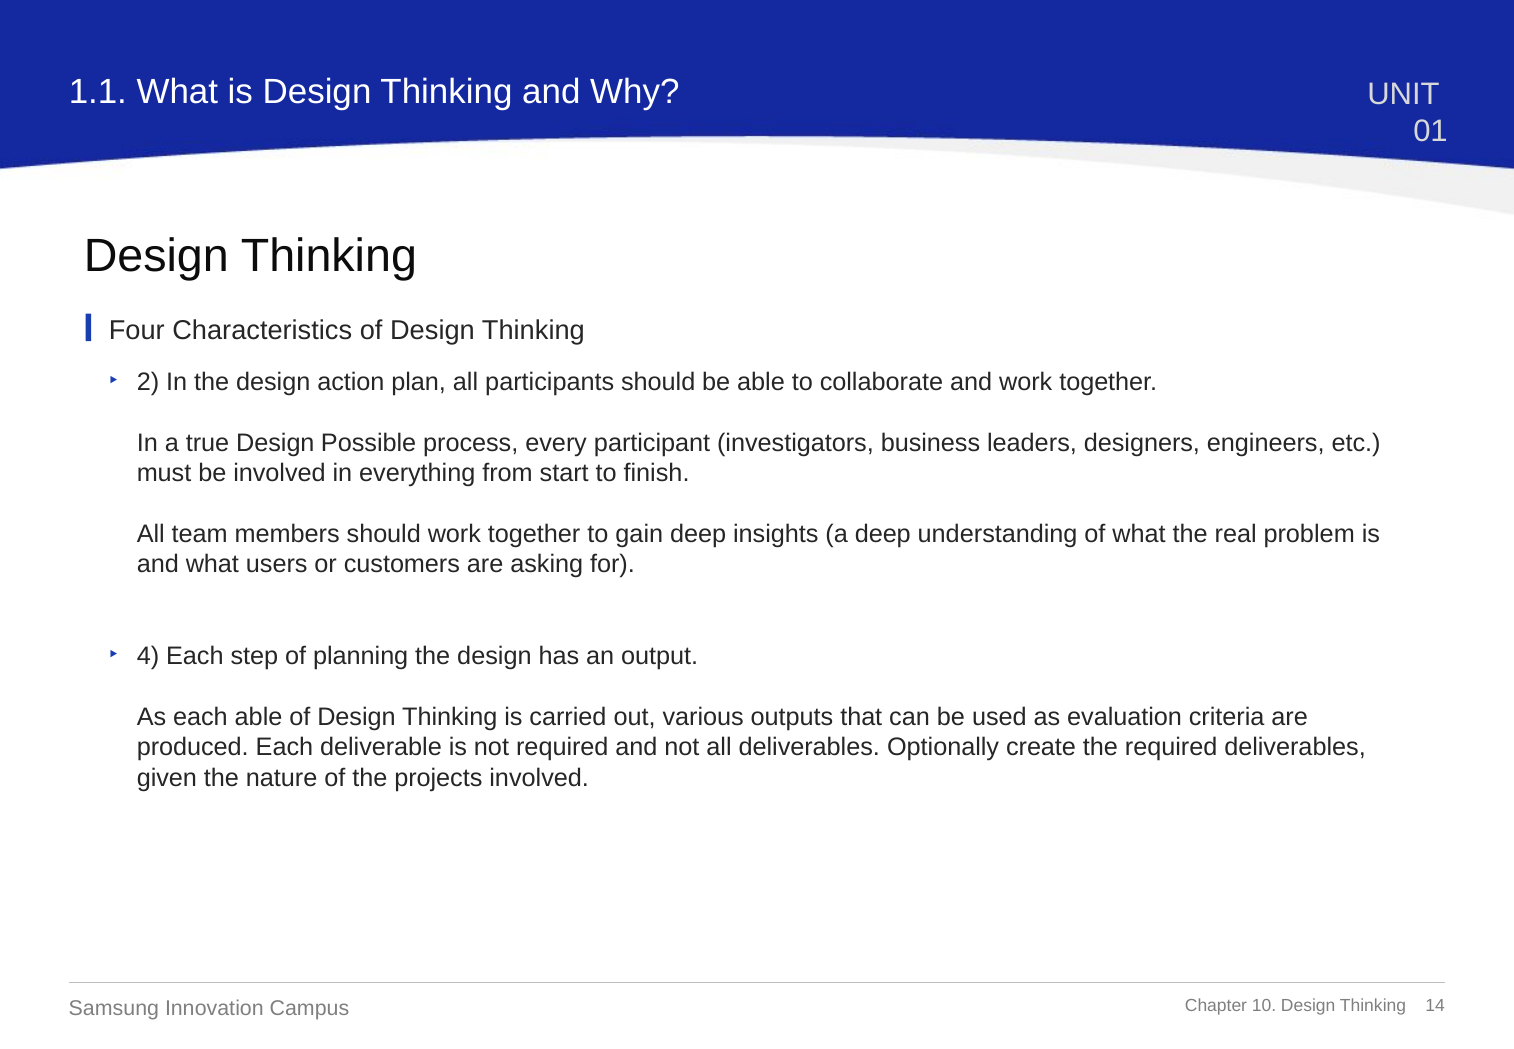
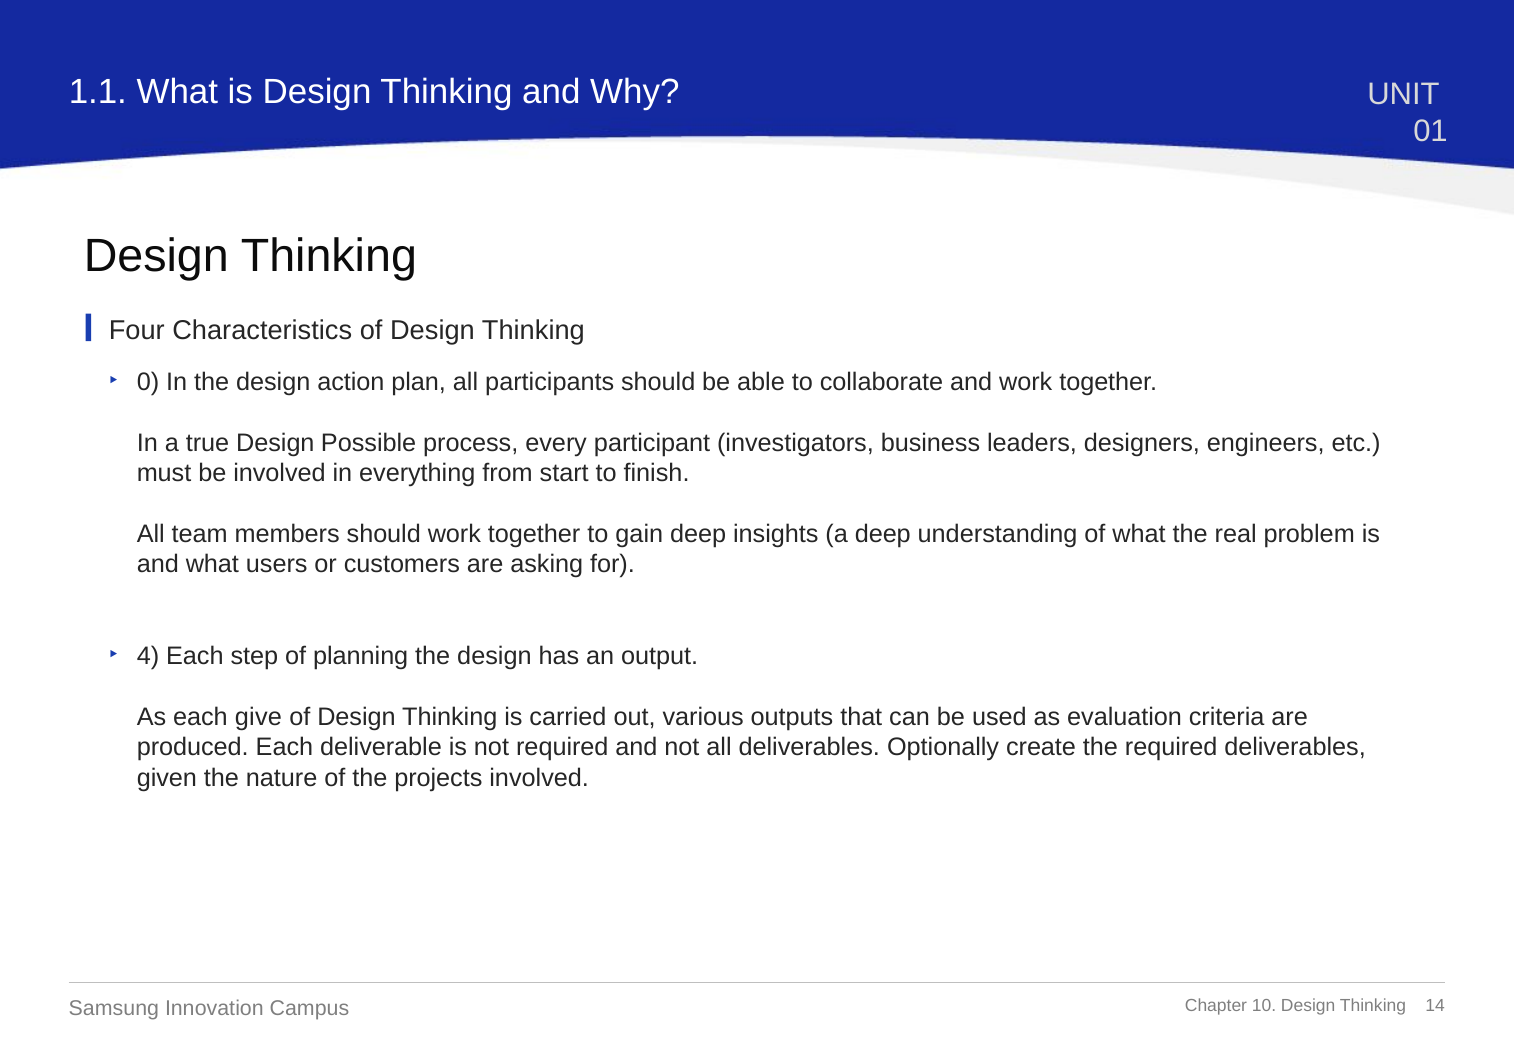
2: 2 -> 0
each able: able -> give
